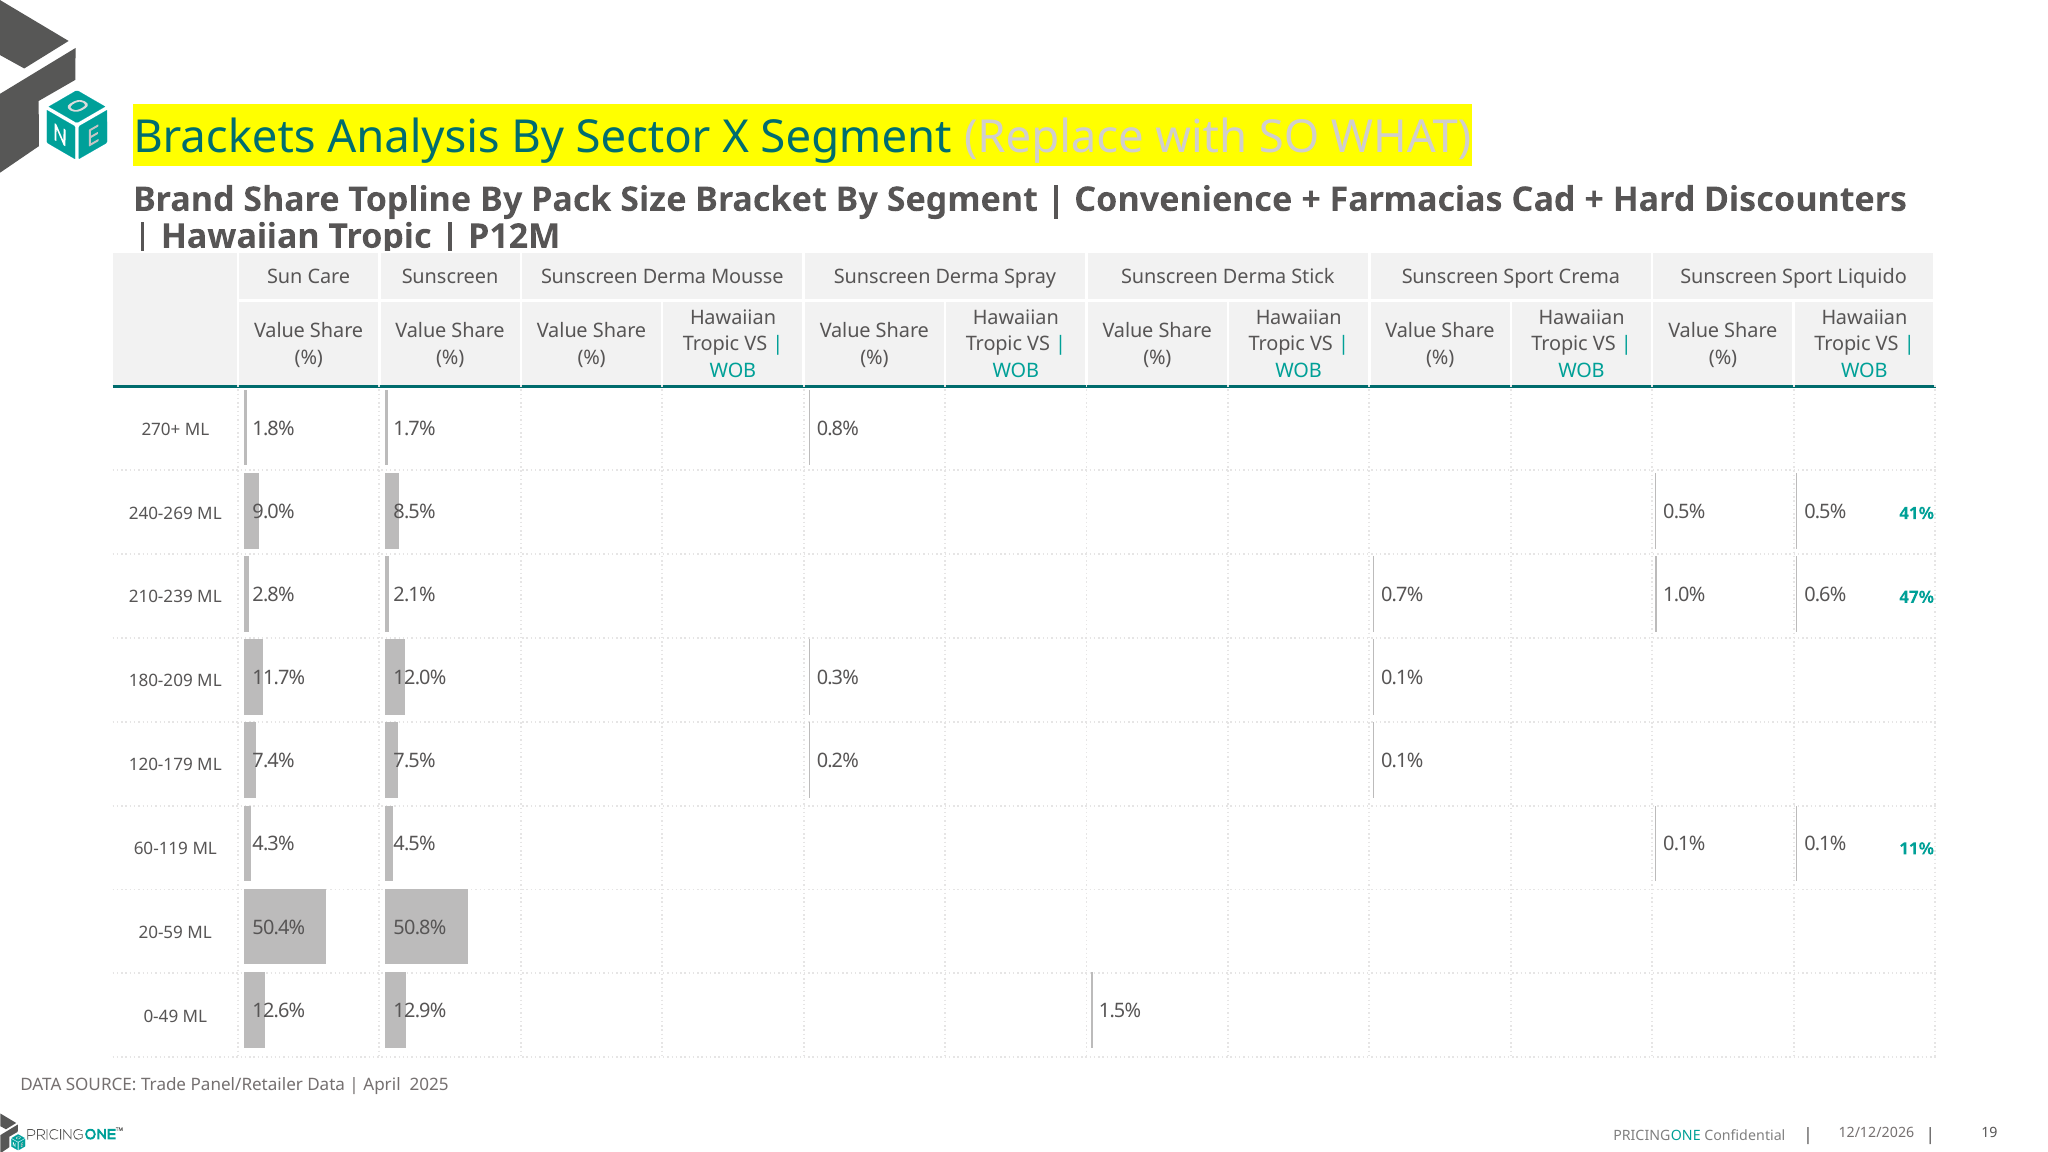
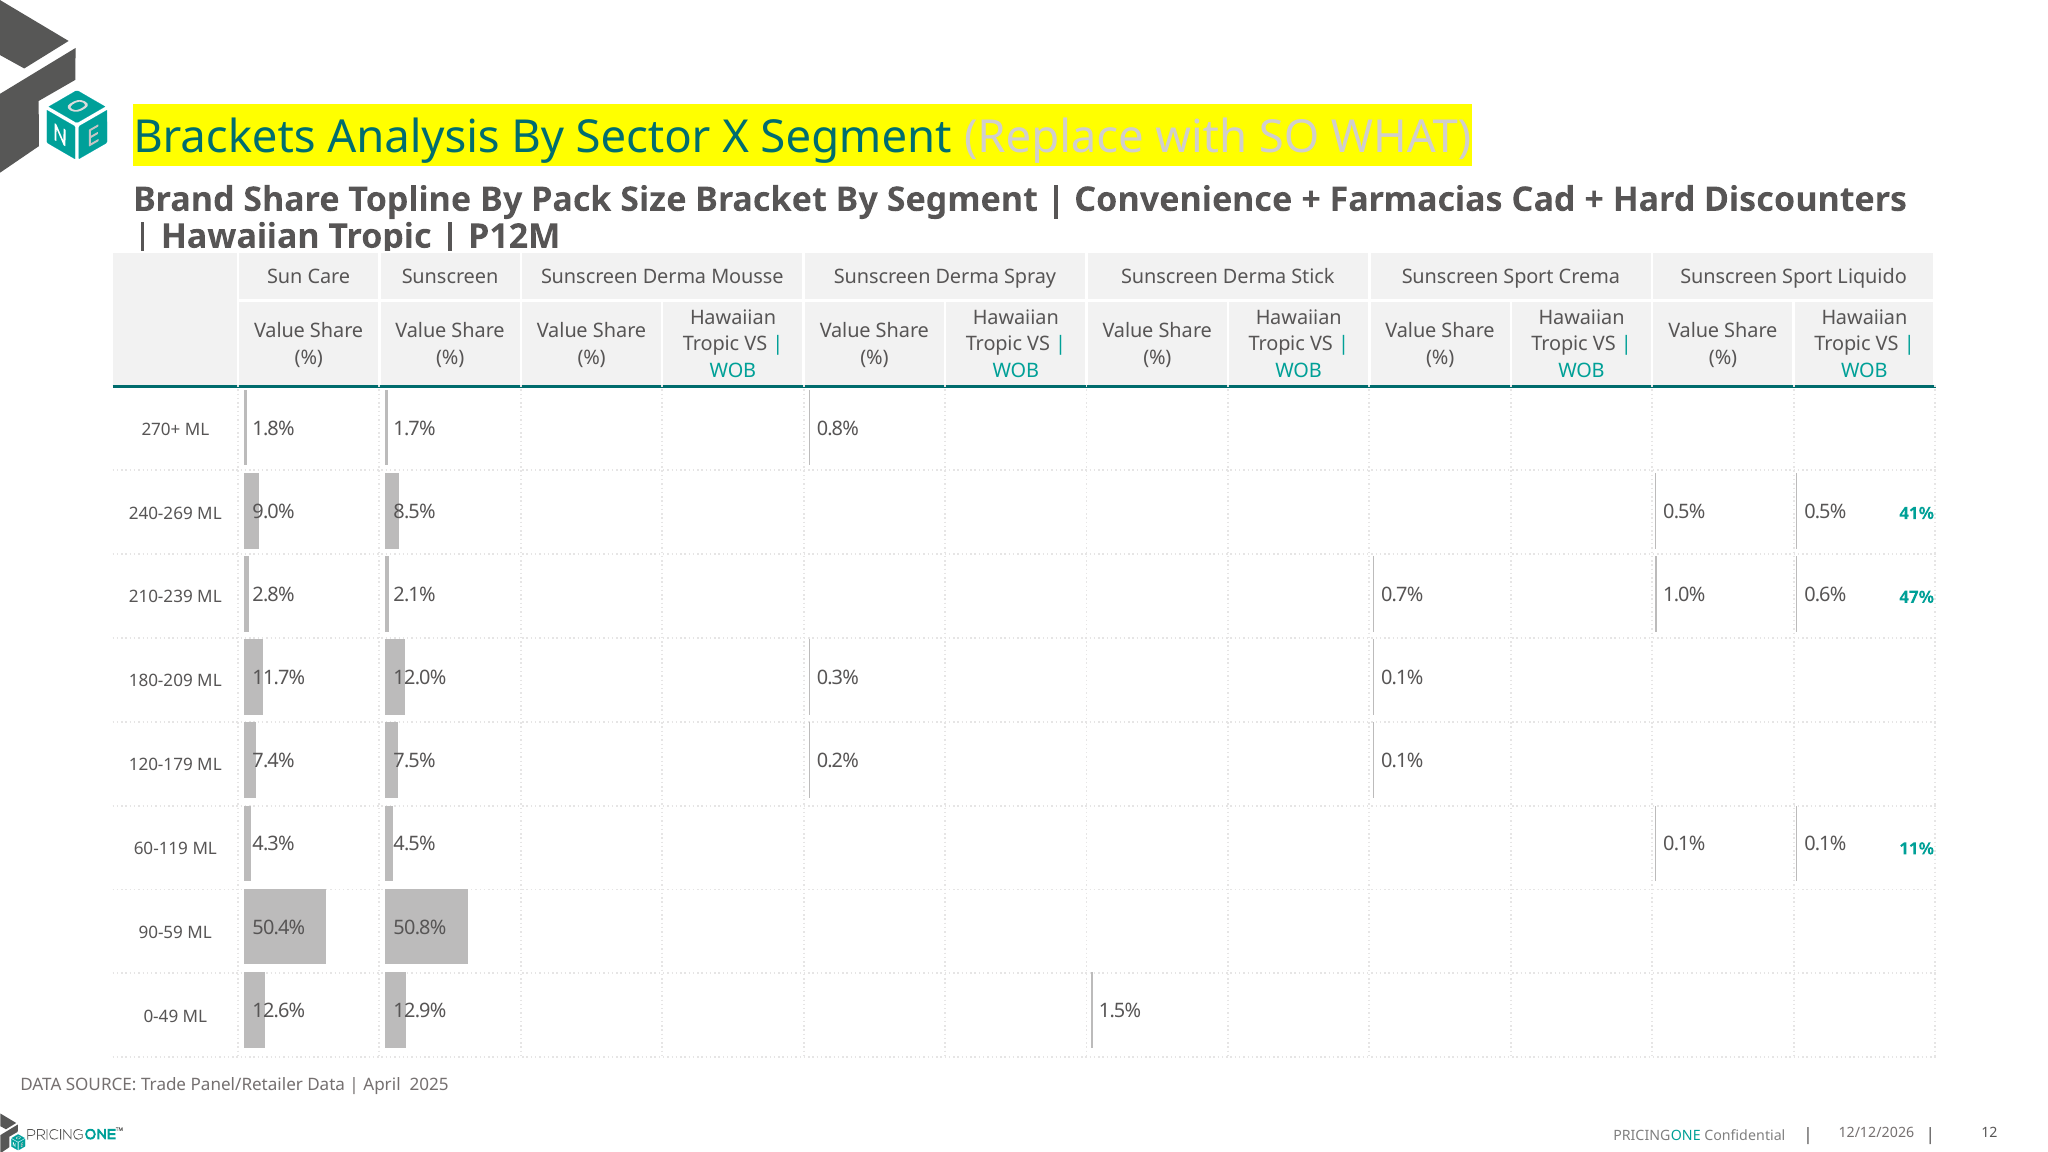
20-59: 20-59 -> 90-59
19: 19 -> 12
